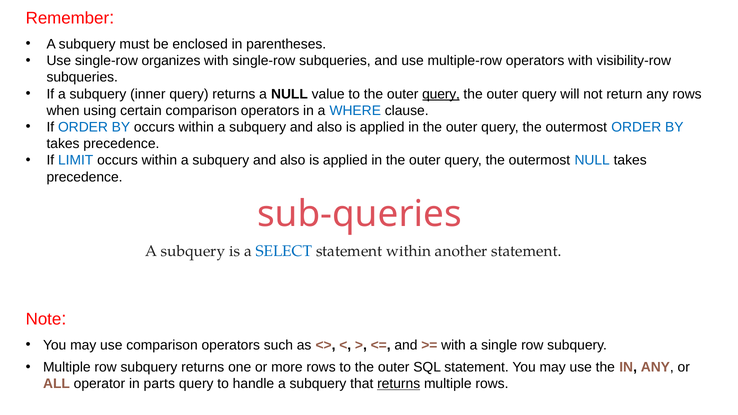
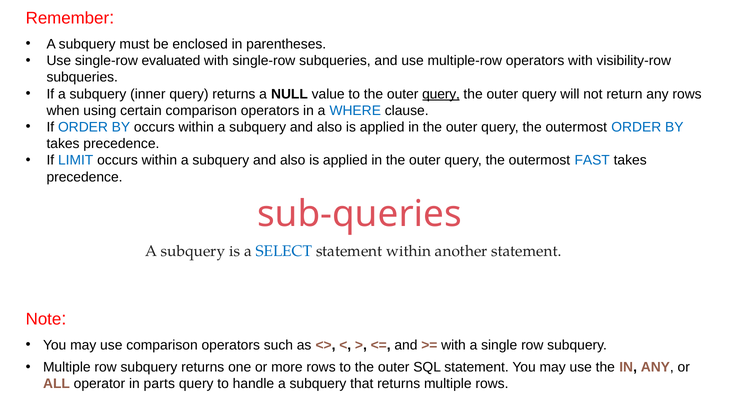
organizes: organizes -> evaluated
outermost NULL: NULL -> FAST
returns at (399, 384) underline: present -> none
